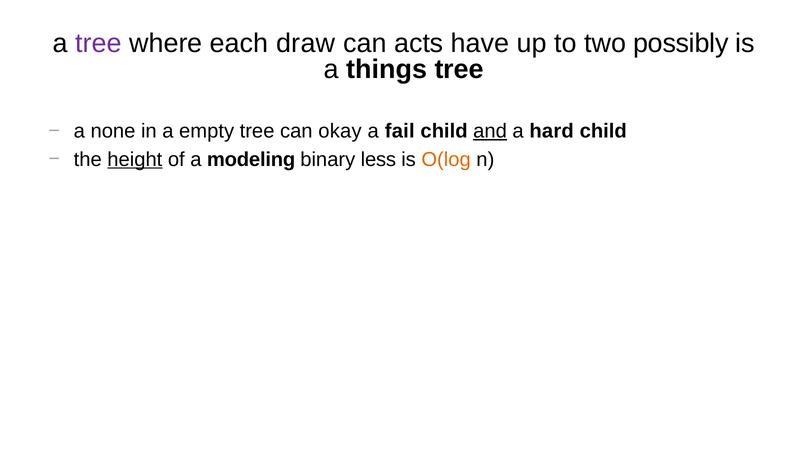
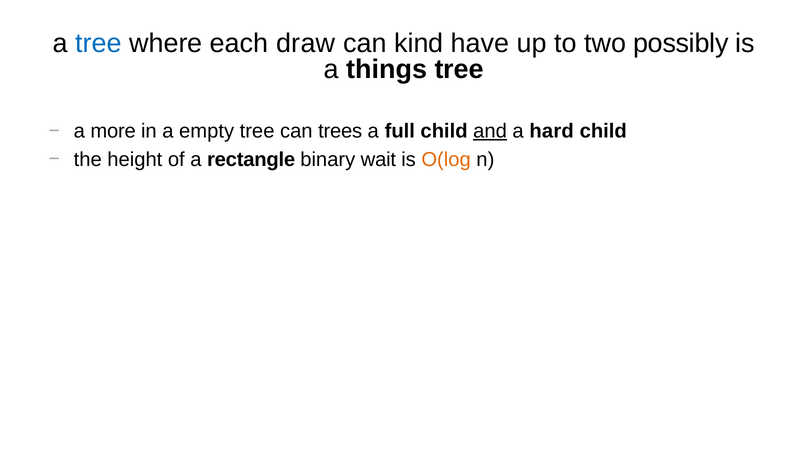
tree at (98, 44) colour: purple -> blue
acts: acts -> kind
none: none -> more
okay: okay -> trees
fail: fail -> full
height underline: present -> none
modeling: modeling -> rectangle
less: less -> wait
